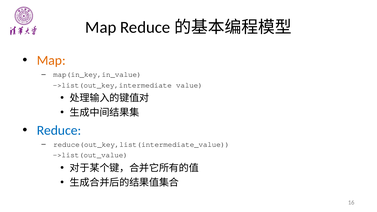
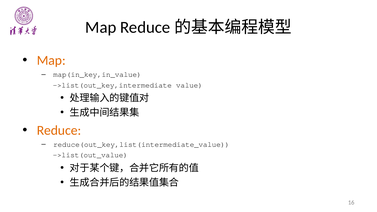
Reduce colour: blue -> orange
